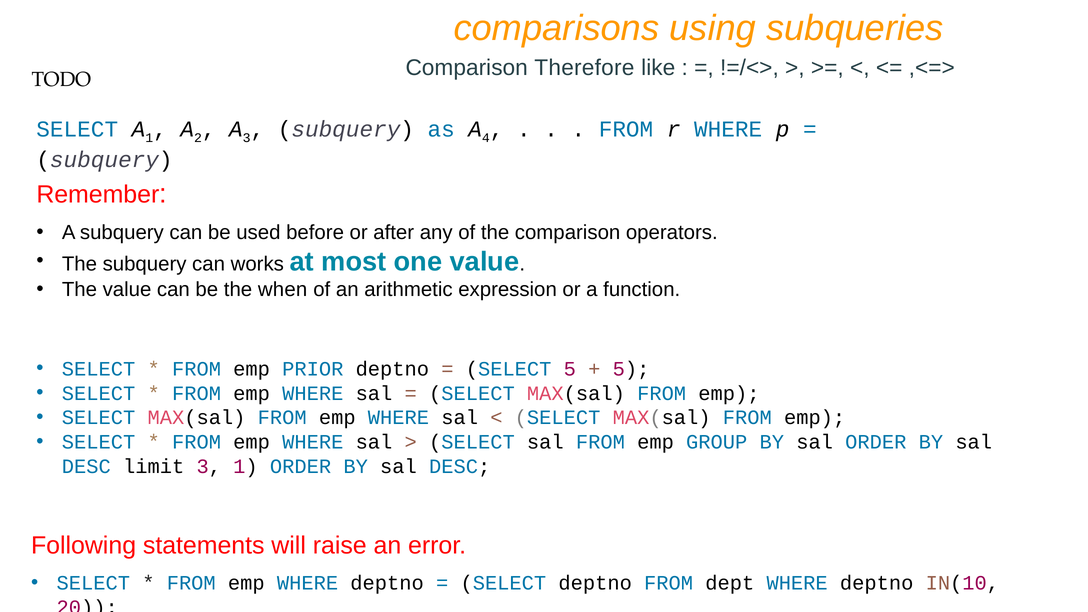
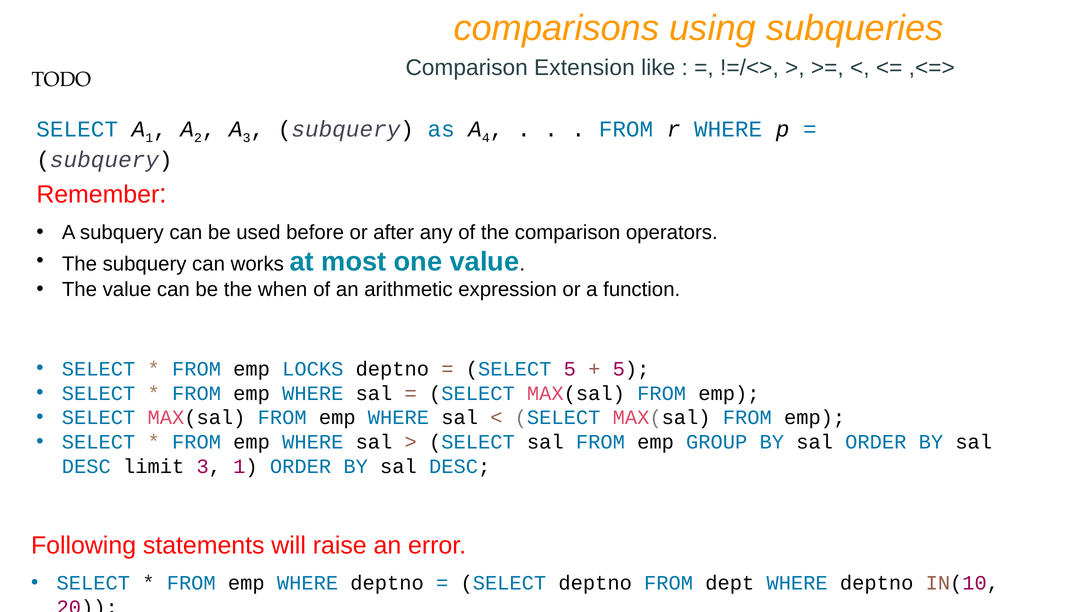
Therefore: Therefore -> Extension
PRIOR: PRIOR -> LOCKS
